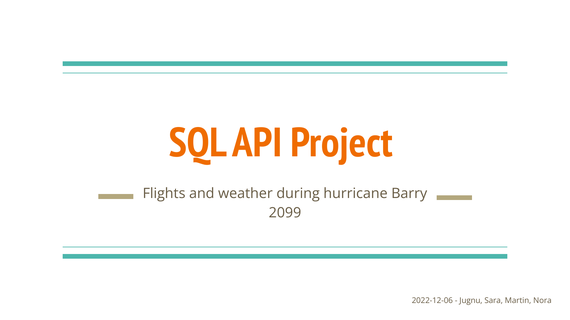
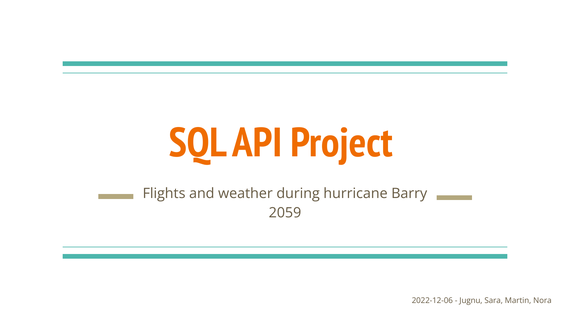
2099: 2099 -> 2059
